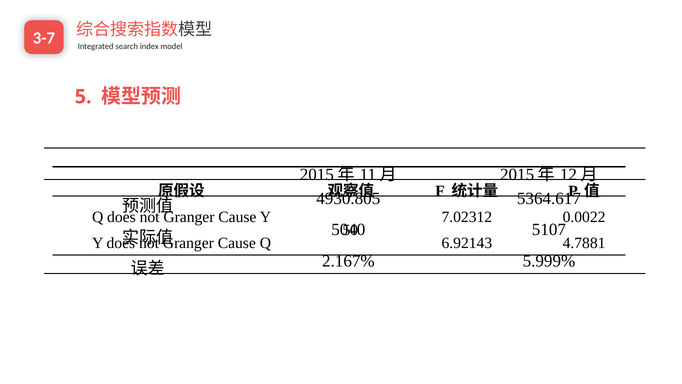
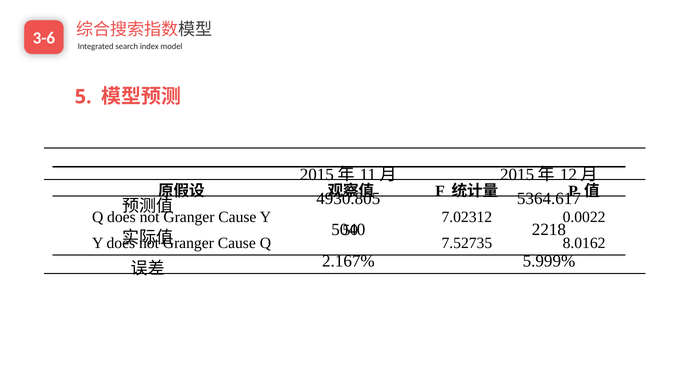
3-7: 3-7 -> 3-6
5107: 5107 -> 2218
6.92143: 6.92143 -> 7.52735
4.7881: 4.7881 -> 8.0162
